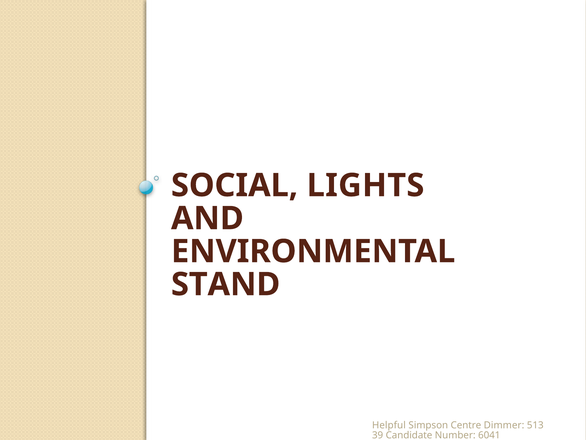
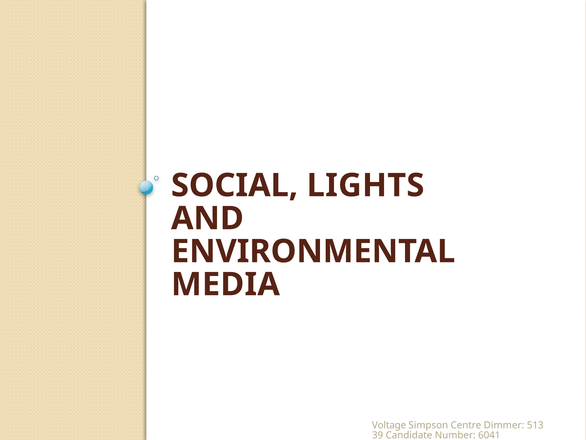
STAND: STAND -> MEDIA
Helpful: Helpful -> Voltage
